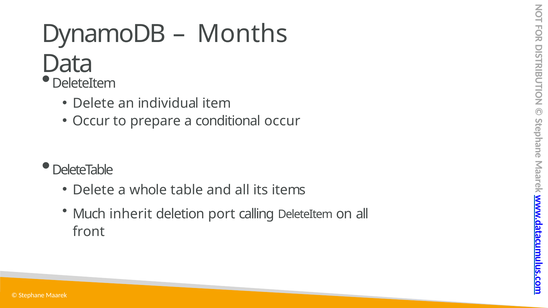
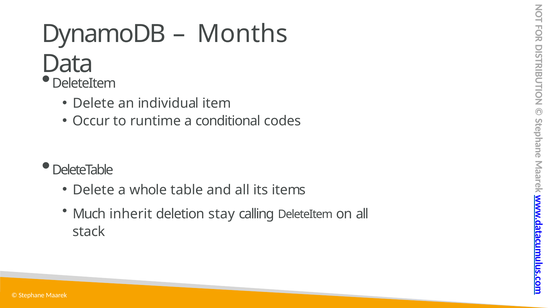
prepare: prepare -> runtime
conditional occur: occur -> codes
port: port -> stay
front: front -> stack
